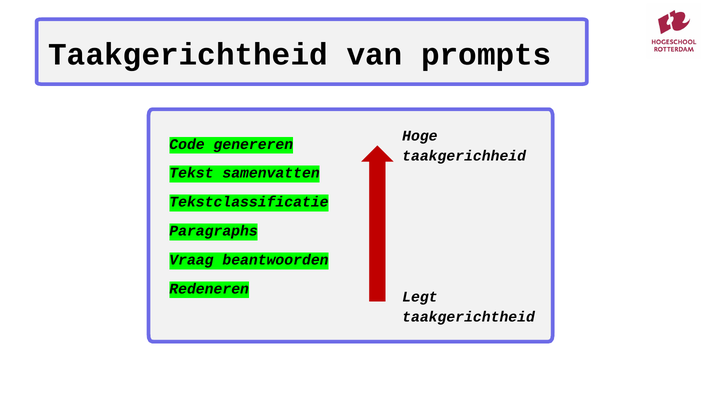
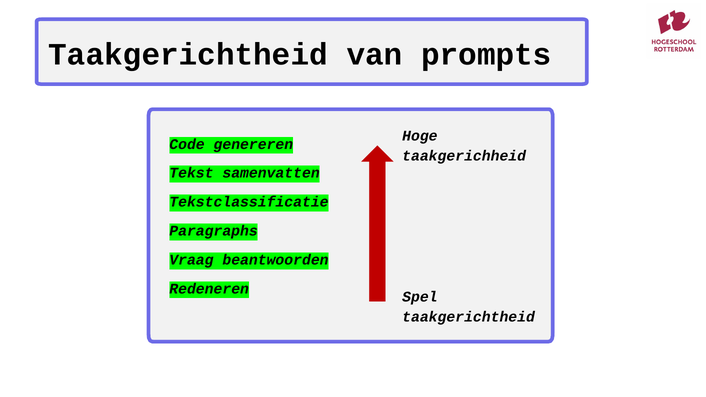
Legt: Legt -> Spel
